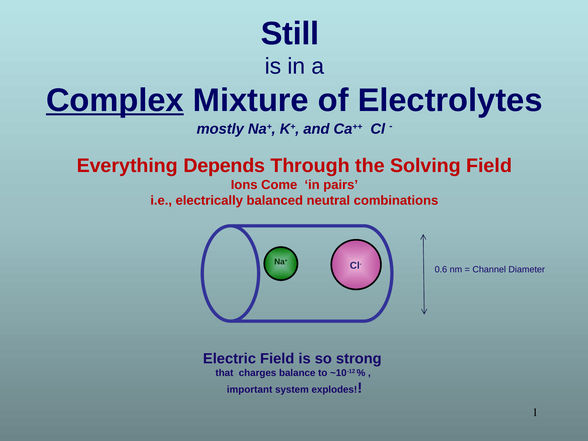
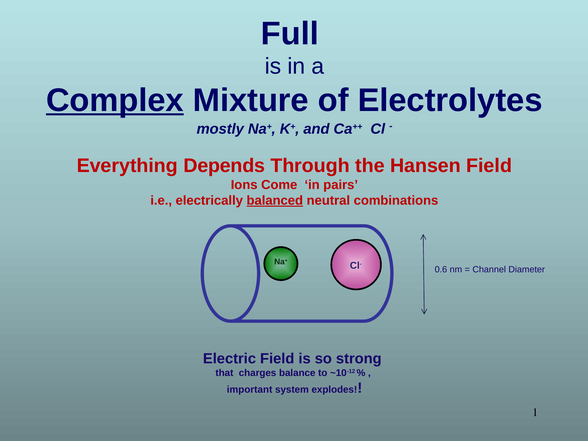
Still: Still -> Full
Solving: Solving -> Hansen
balanced underline: none -> present
